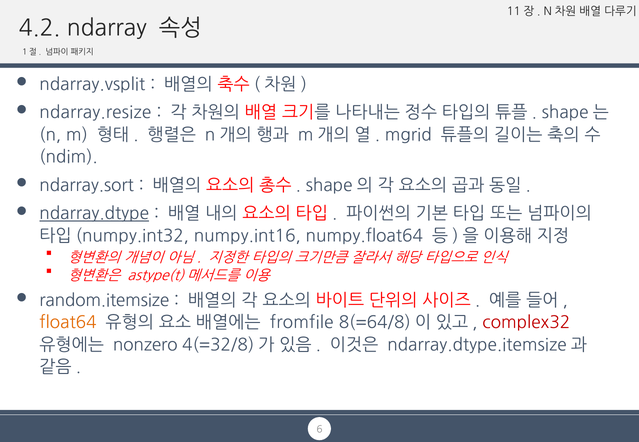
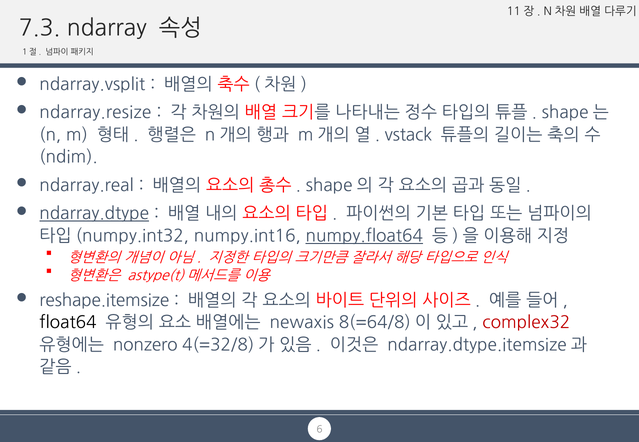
4.2: 4.2 -> 7.3
mgrid: mgrid -> vstack
ndarray.sort: ndarray.sort -> ndarray.real
numpy.float64 underline: none -> present
random.itemsize: random.itemsize -> reshape.itemsize
float64 colour: orange -> black
fromfile: fromfile -> newaxis
